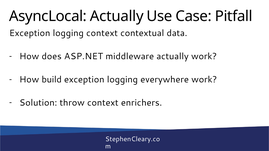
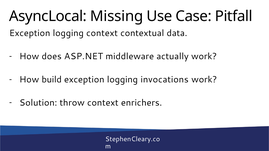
AsyncLocal Actually: Actually -> Missing
everywhere: everywhere -> invocations
